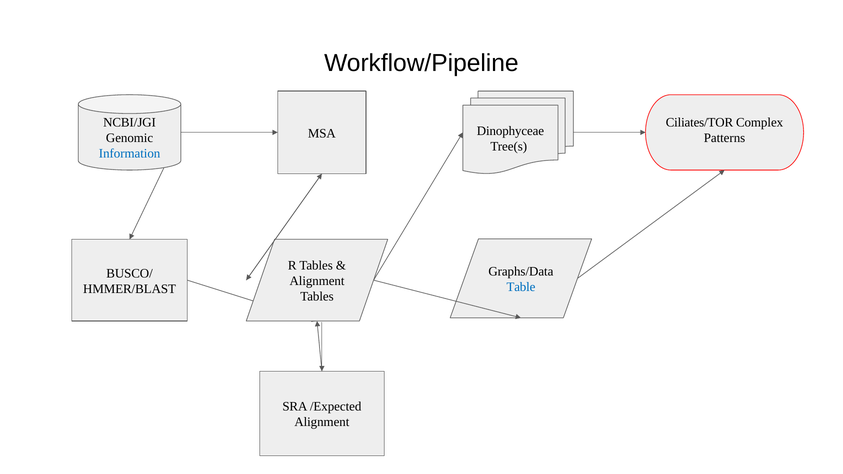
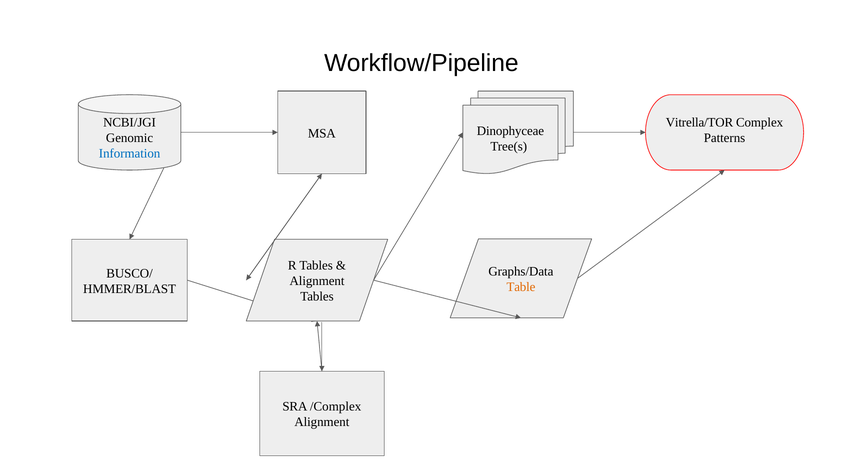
Ciliates/TOR: Ciliates/TOR -> Vitrella/TOR
Table colour: blue -> orange
/Expected: /Expected -> /Complex
